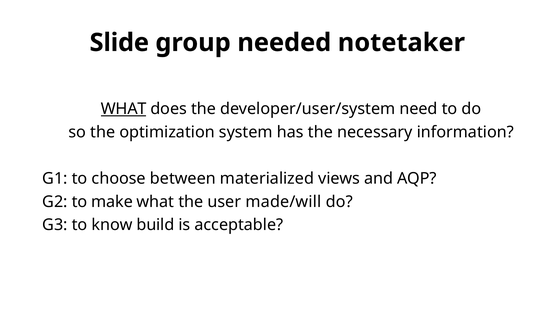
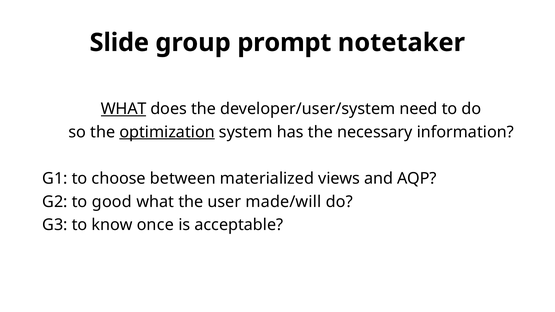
needed: needed -> prompt
optimization underline: none -> present
make: make -> good
build: build -> once
